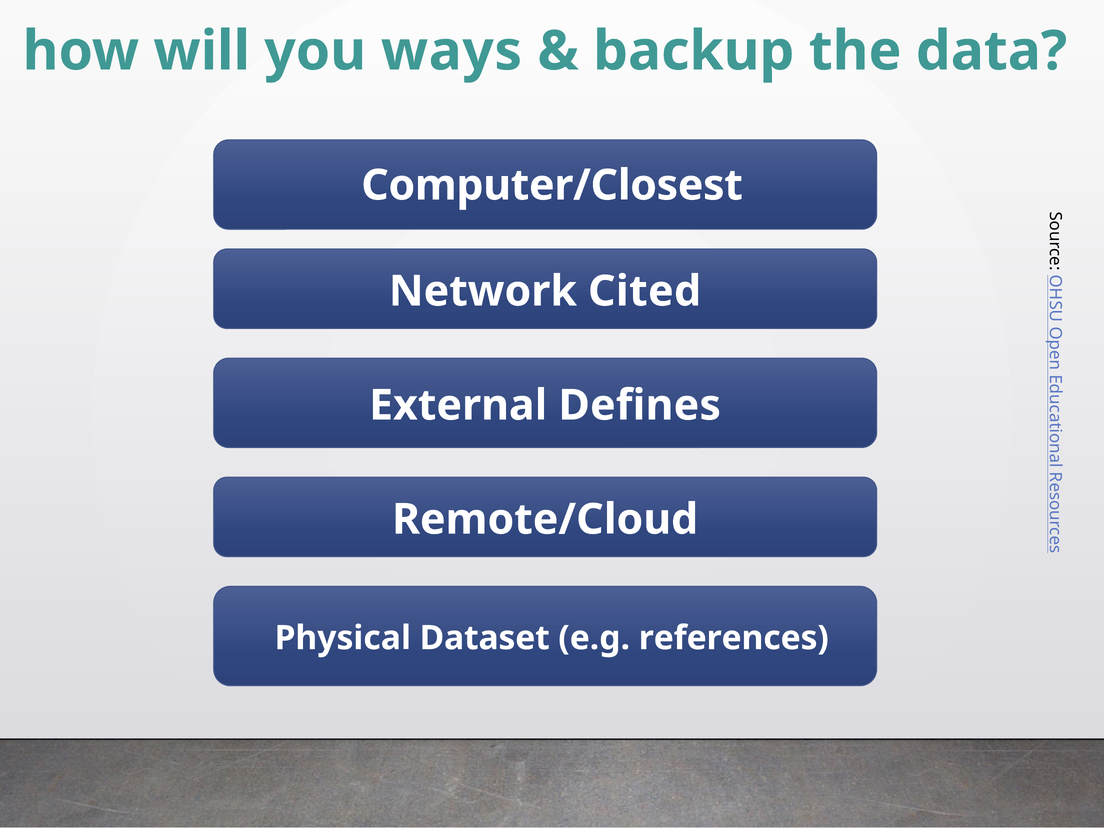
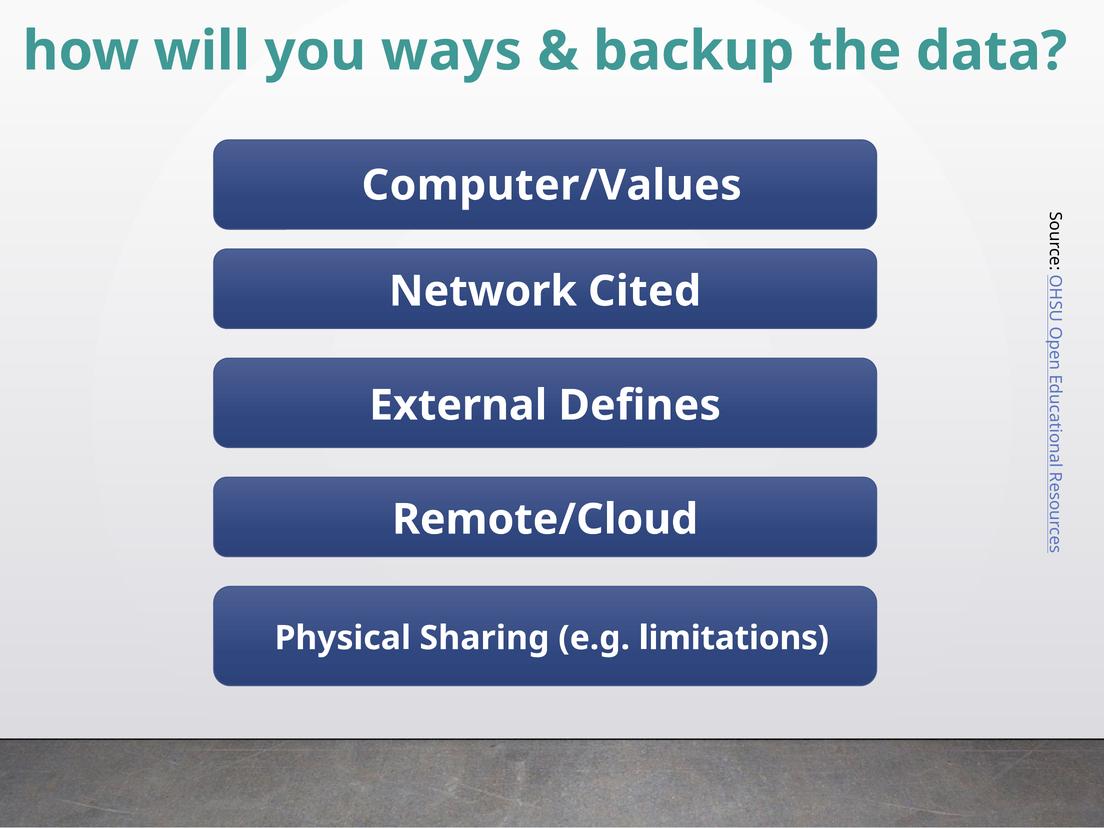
Computer/Closest: Computer/Closest -> Computer/Values
Dataset: Dataset -> Sharing
references: references -> limitations
